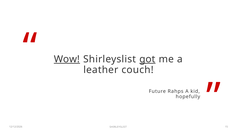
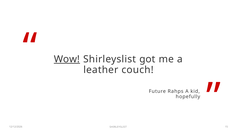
got underline: present -> none
